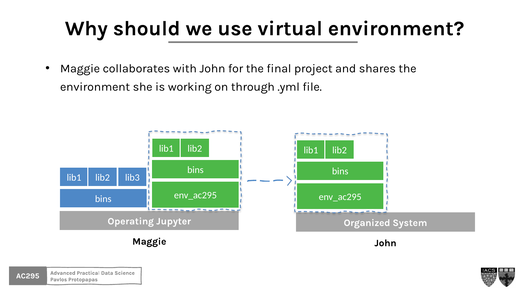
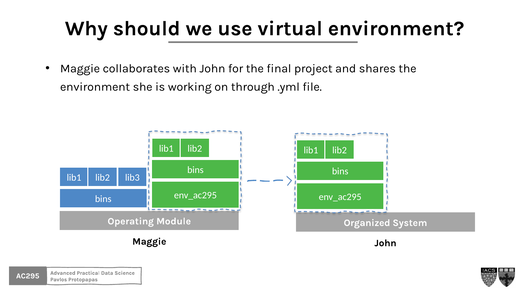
Jupyter: Jupyter -> Module
